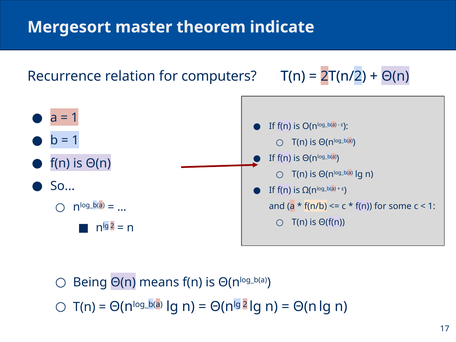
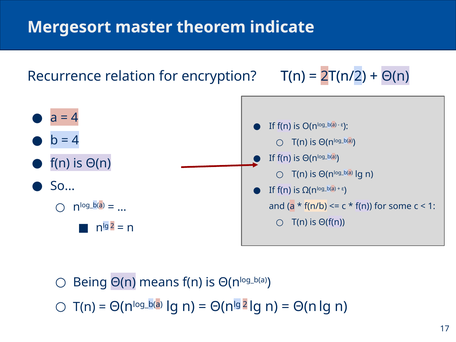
computers: computers -> encryption
1 at (75, 118): 1 -> 4
1 at (75, 141): 1 -> 4
